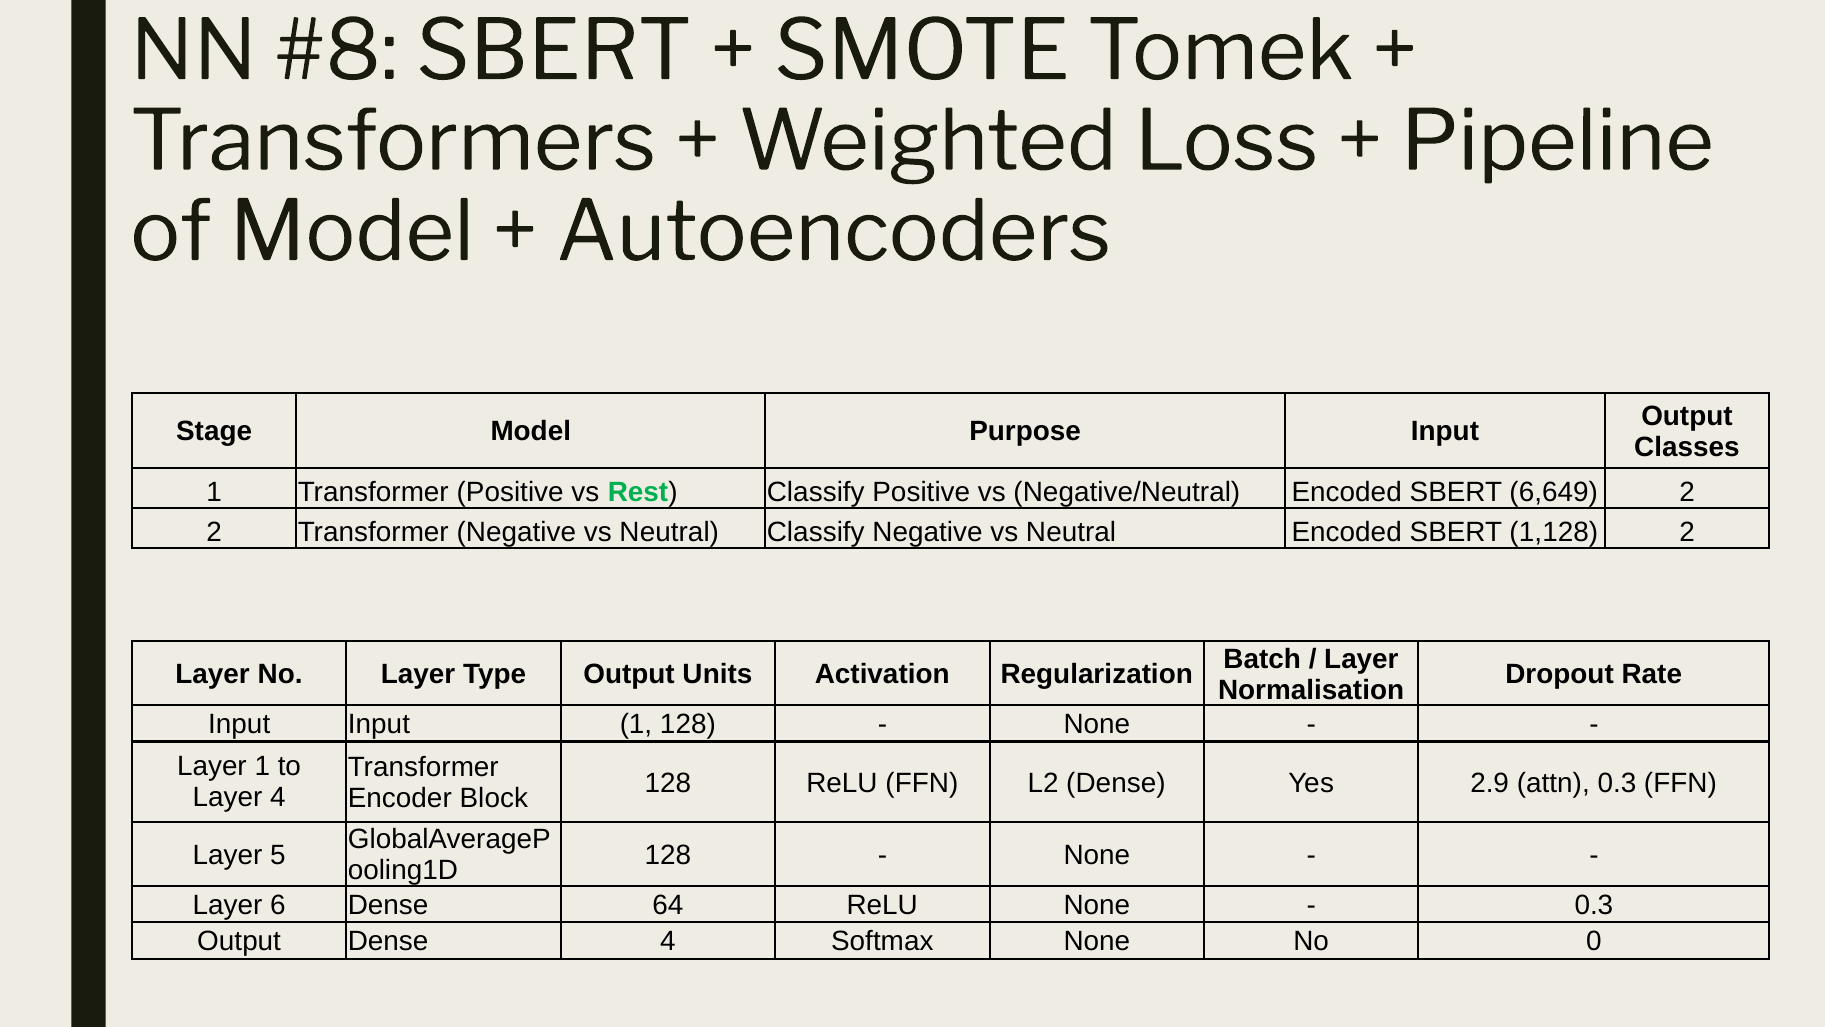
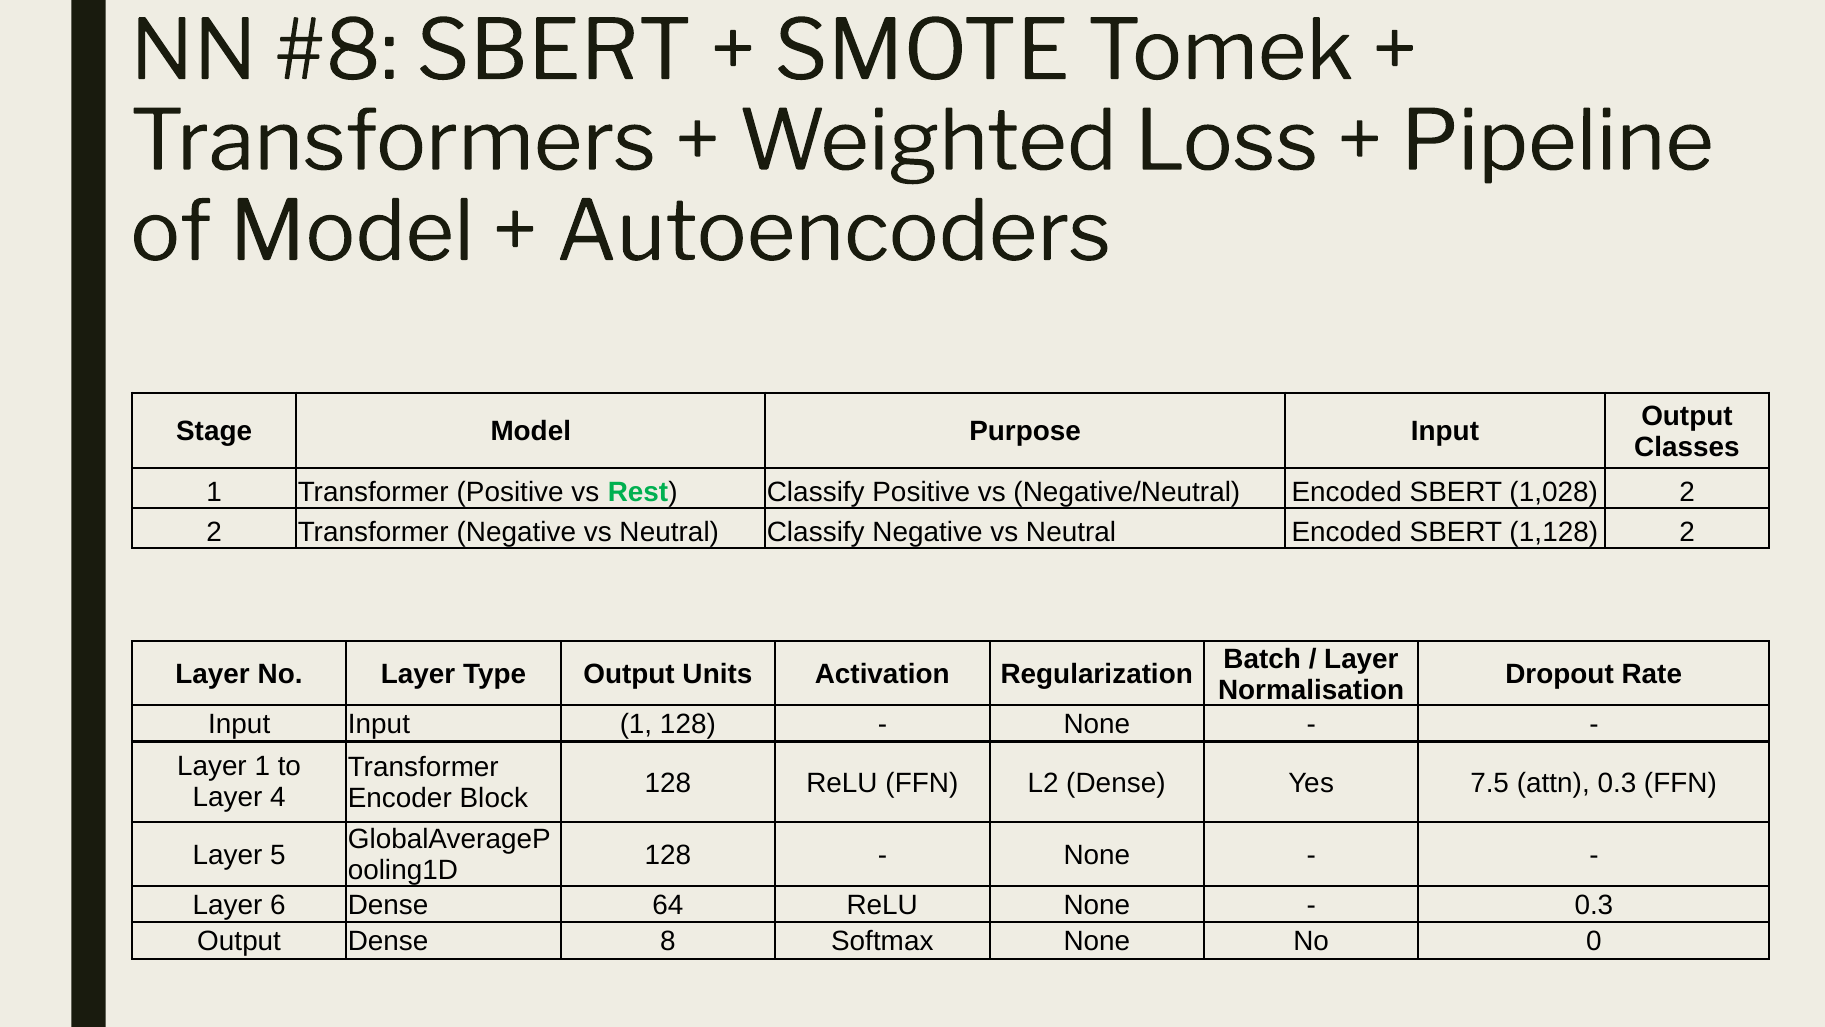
6,649: 6,649 -> 1,028
2.9: 2.9 -> 7.5
Dense 4: 4 -> 8
